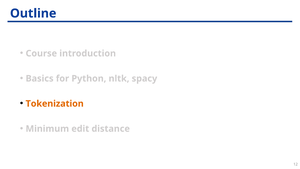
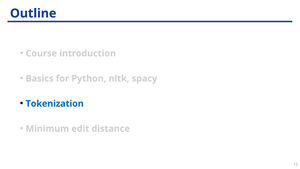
Tokenization colour: orange -> blue
